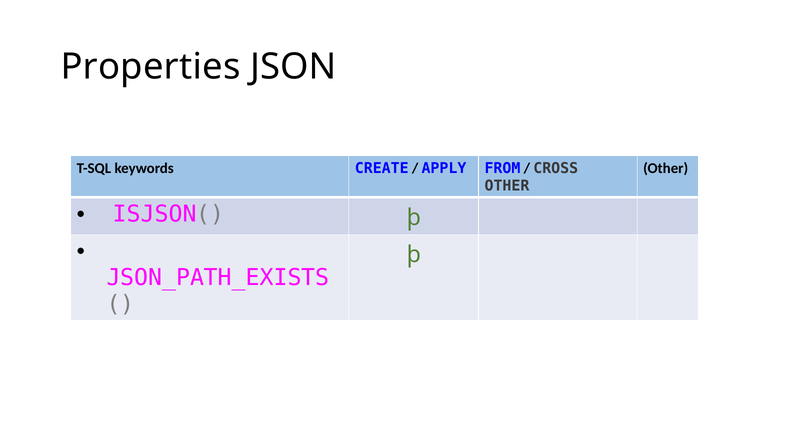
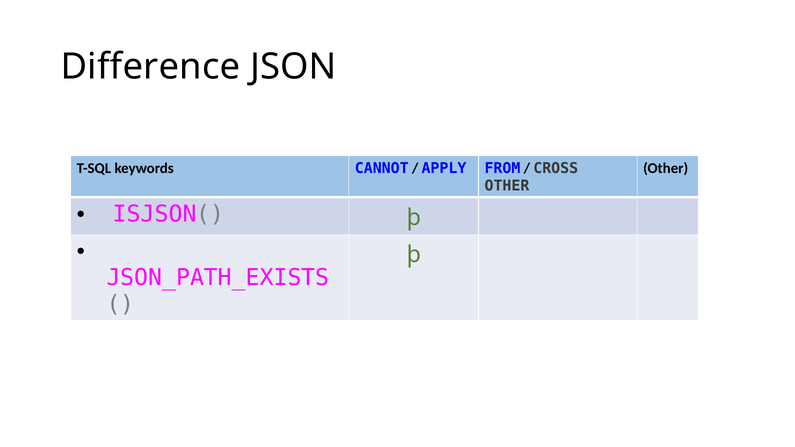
Properties: Properties -> Difference
CREATE: CREATE -> CANNOT
